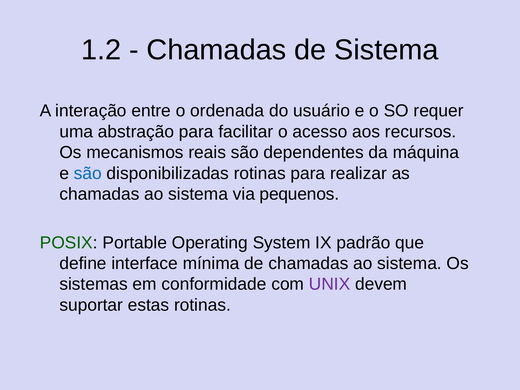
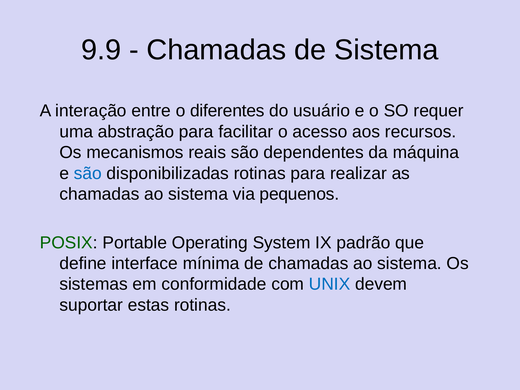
1.2: 1.2 -> 9.9
ordenada: ordenada -> diferentes
UNIX colour: purple -> blue
